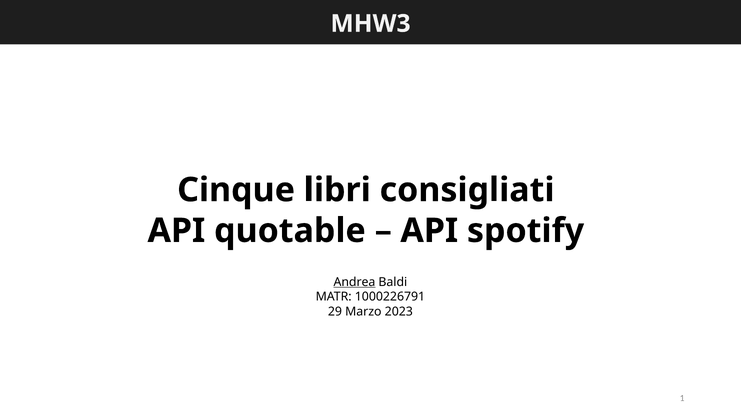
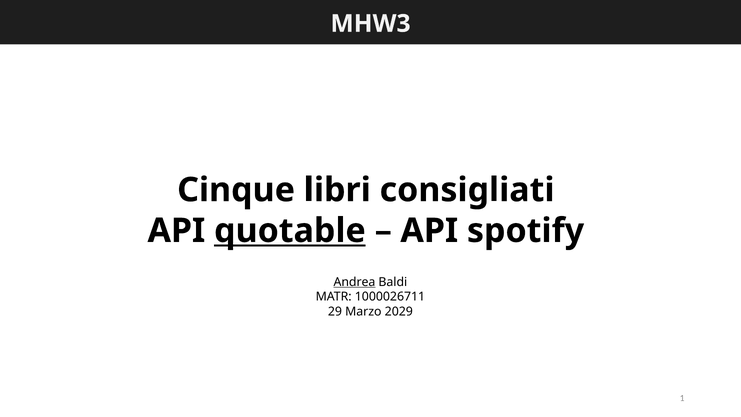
quotable underline: none -> present
1000226791: 1000226791 -> 1000026711
2023: 2023 -> 2029
